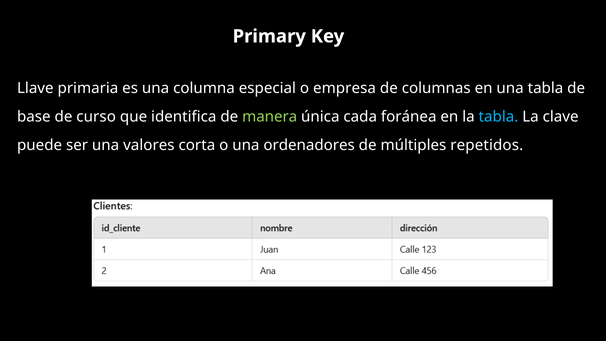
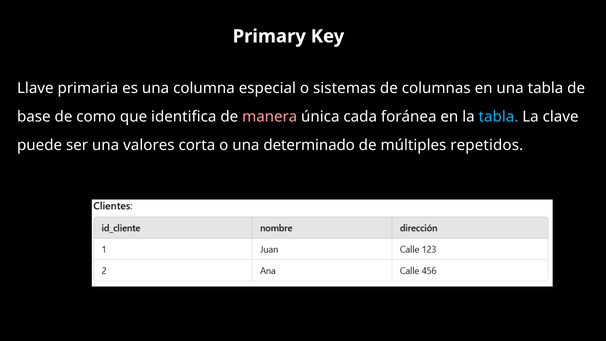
empresa: empresa -> sistemas
curso: curso -> como
manera colour: light green -> pink
ordenadores: ordenadores -> determinado
